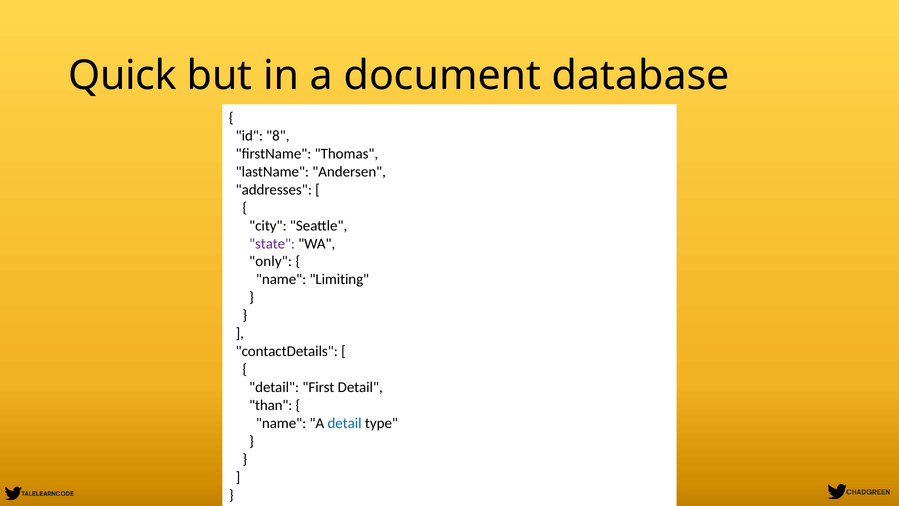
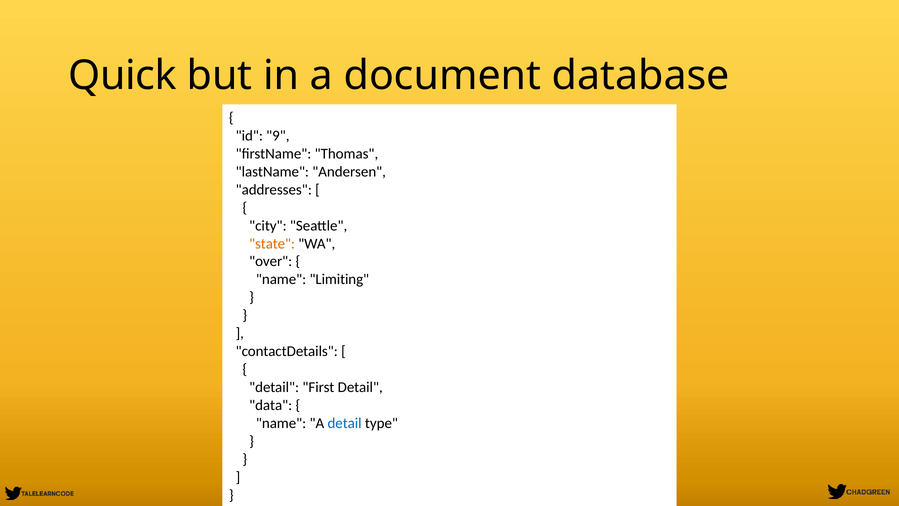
8: 8 -> 9
state colour: purple -> orange
only: only -> over
than: than -> data
